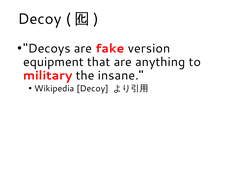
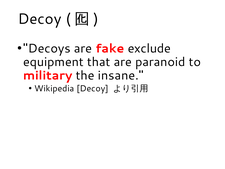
version: version -> exclude
anything: anything -> paranoid
